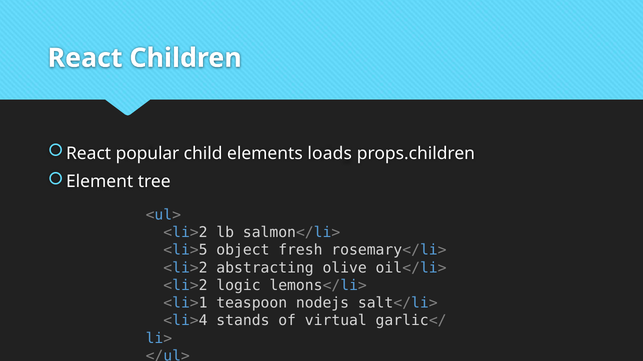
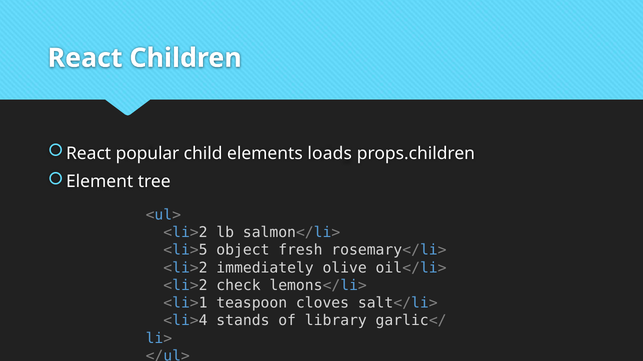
abstracting: abstracting -> immediately
logic: logic -> check
nodejs: nodejs -> cloves
virtual: virtual -> library
